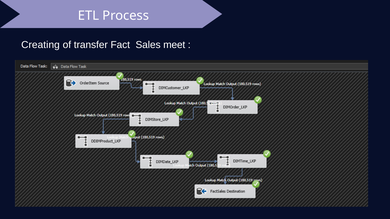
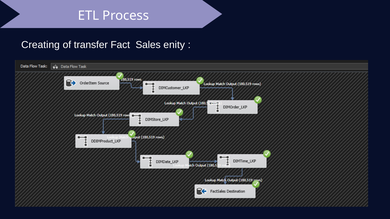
meet: meet -> enity
